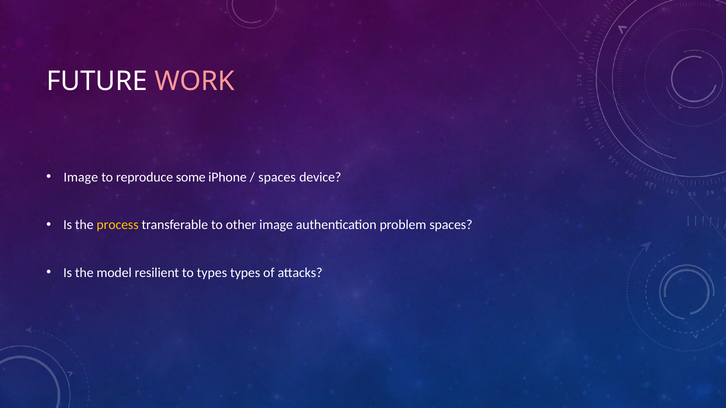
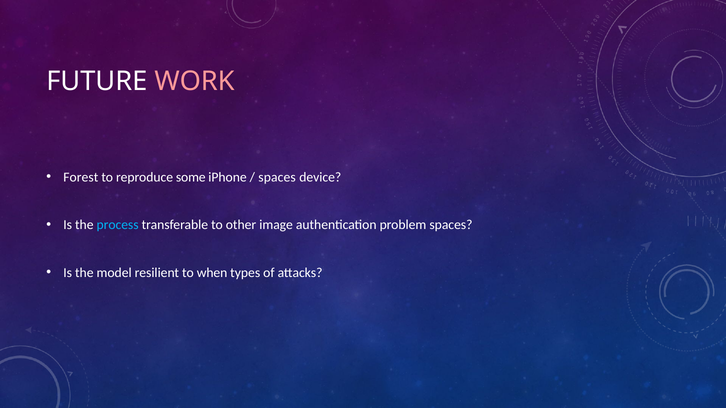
Image at (81, 177): Image -> Forest
process colour: yellow -> light blue
to types: types -> when
